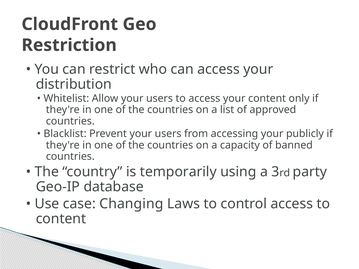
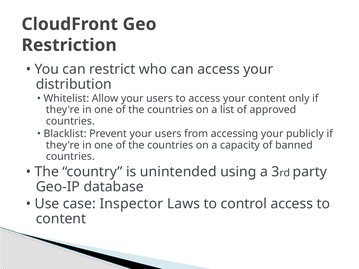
temporarily: temporarily -> unintended
Changing: Changing -> Inspector
